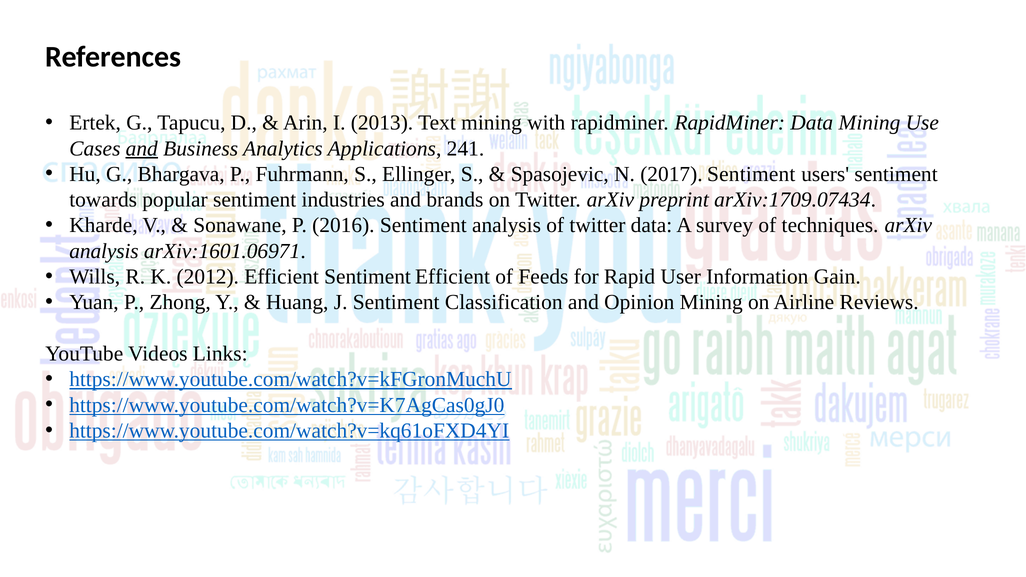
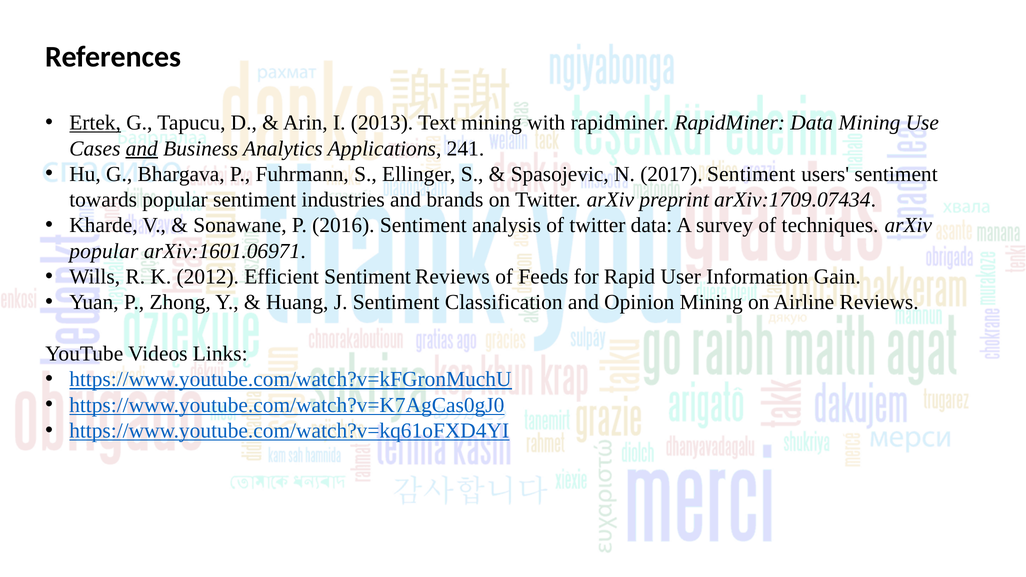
Ertek underline: none -> present
analysis at (104, 251): analysis -> popular
Sentiment Efficient: Efficient -> Reviews
